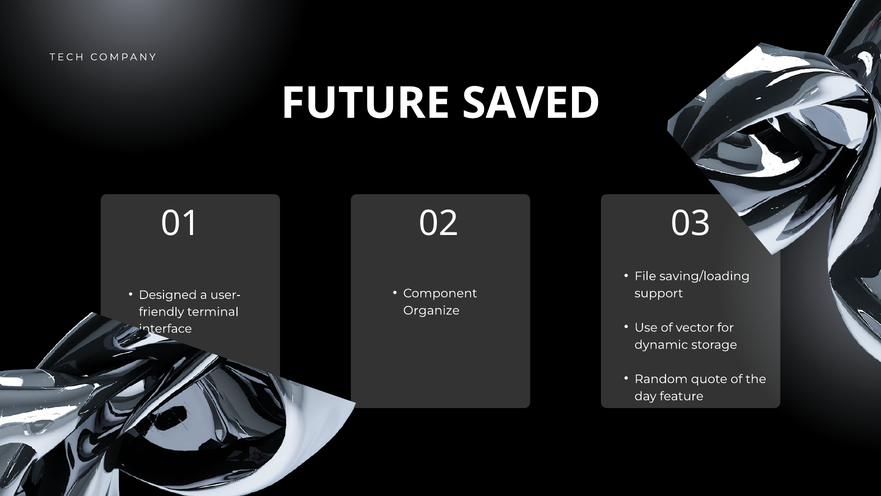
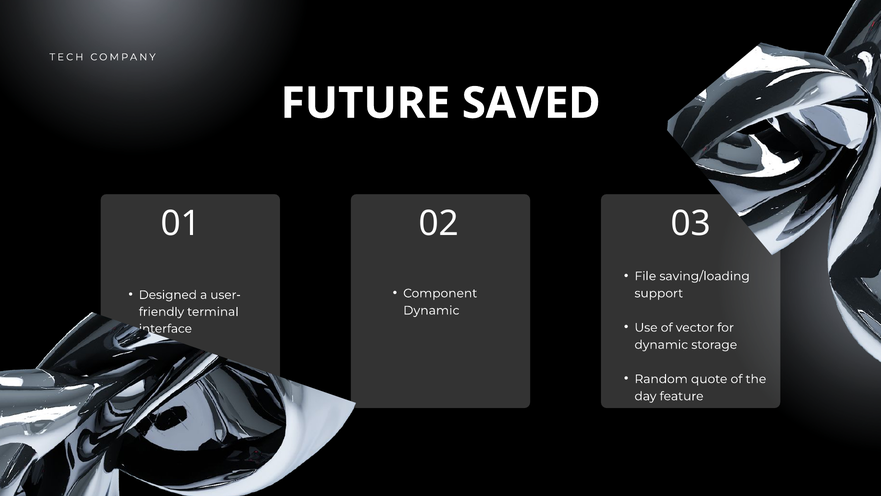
Organize at (431, 310): Organize -> Dynamic
